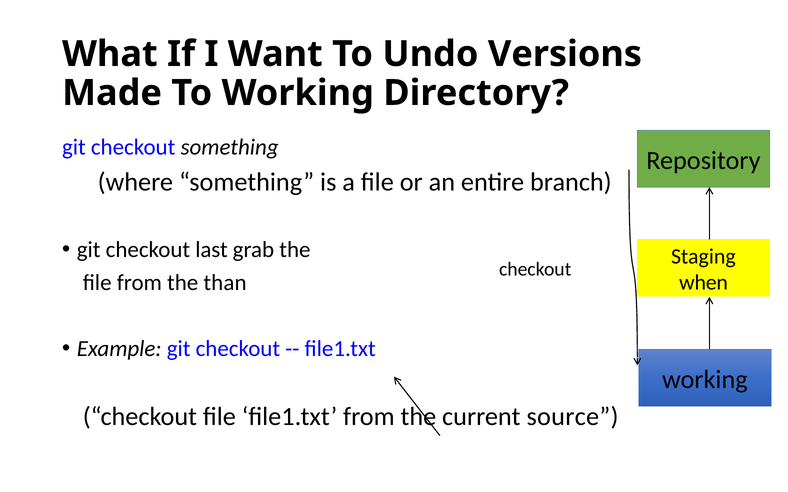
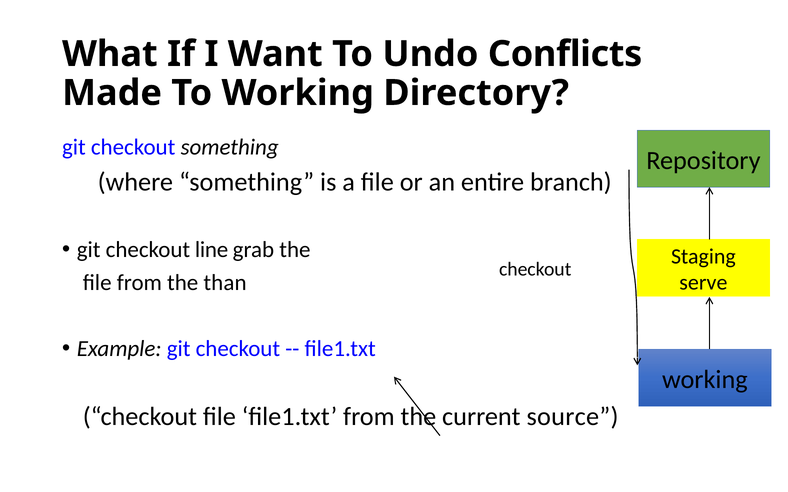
Versions: Versions -> Conflicts
last: last -> line
when: when -> serve
